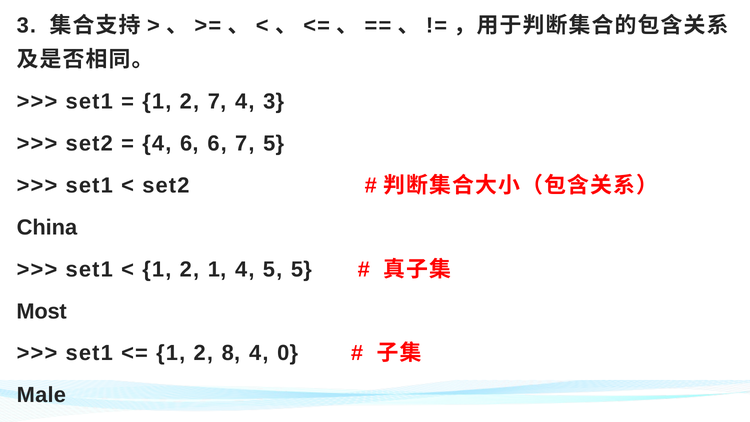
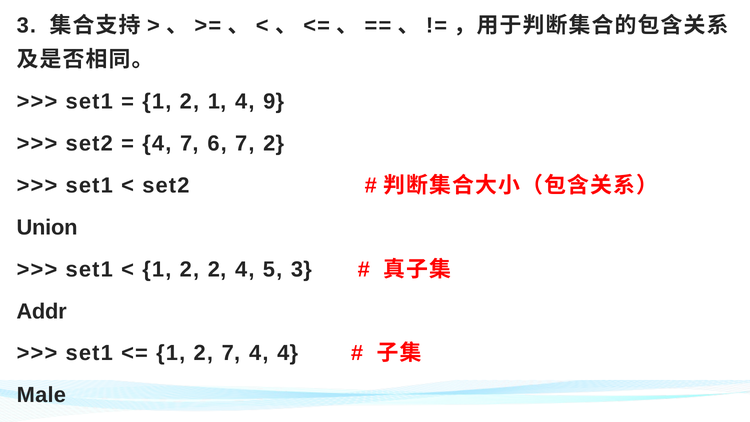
2 7: 7 -> 1
4 3: 3 -> 9
4 6: 6 -> 7
7 5: 5 -> 2
China: China -> Union
2 1: 1 -> 2
5 5: 5 -> 3
Most: Most -> Addr
2 8: 8 -> 7
4 0: 0 -> 4
